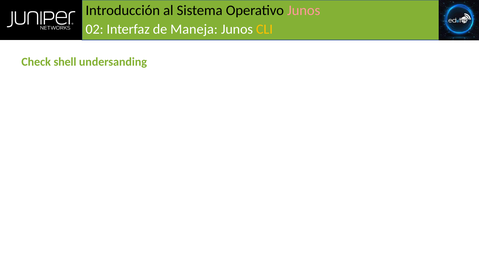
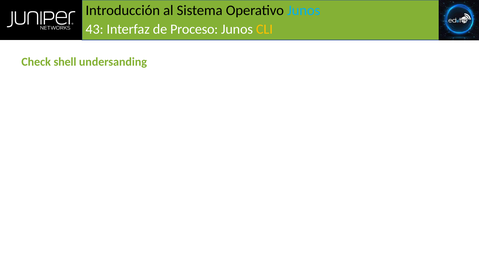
Junos at (304, 10) colour: pink -> light blue
02: 02 -> 43
Maneja: Maneja -> Proceso
